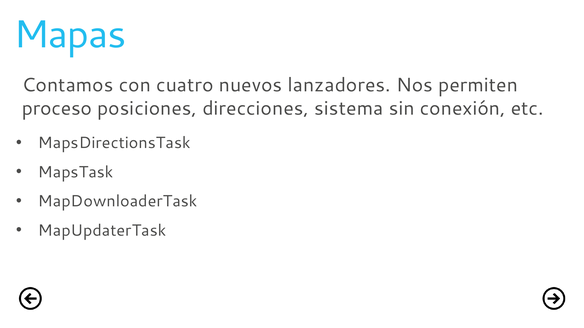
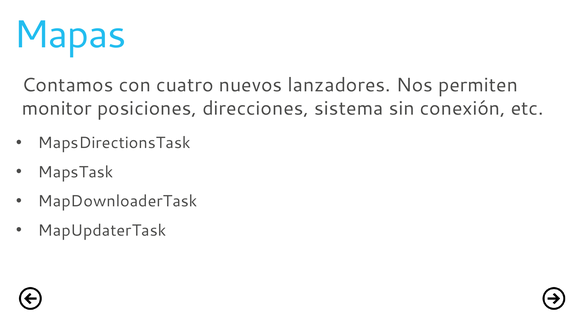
proceso: proceso -> monitor
